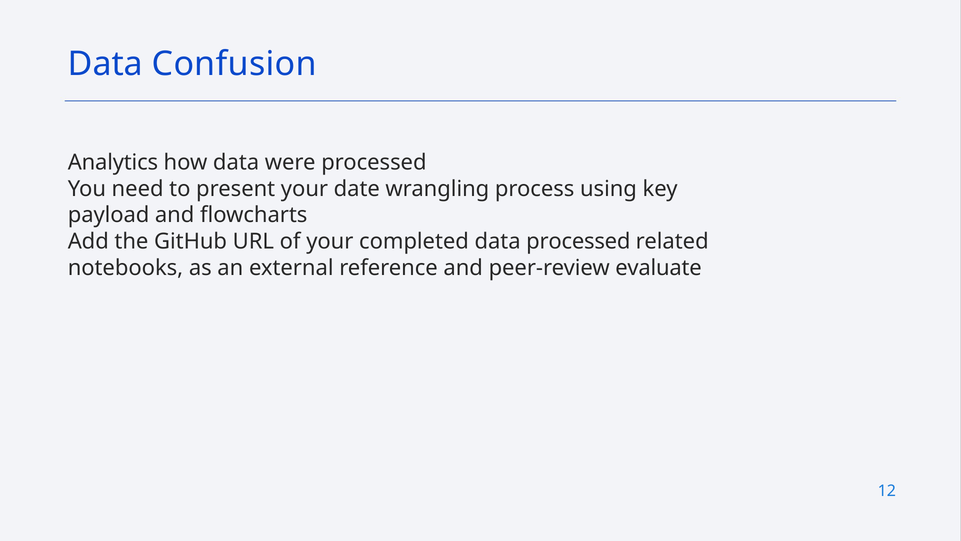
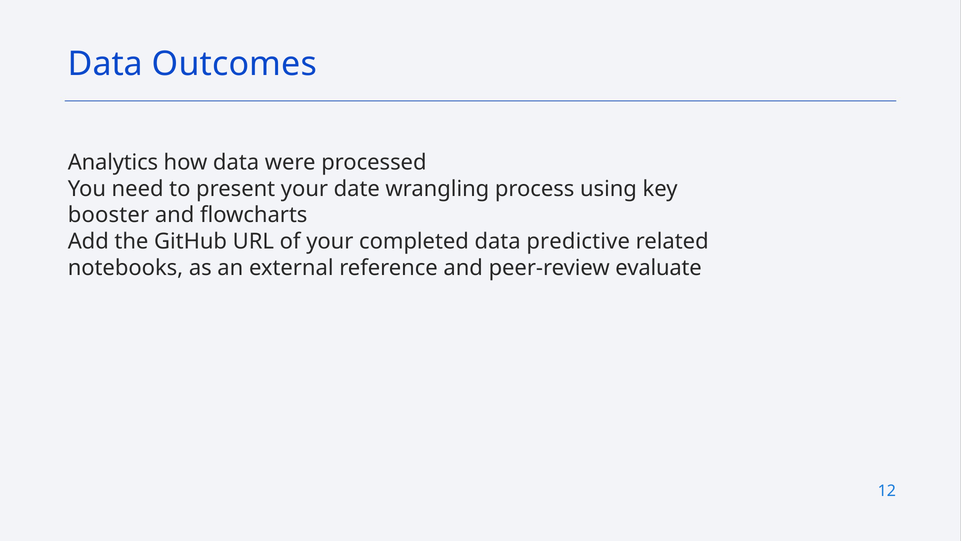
Confusion: Confusion -> Outcomes
payload: payload -> booster
data processed: processed -> predictive
